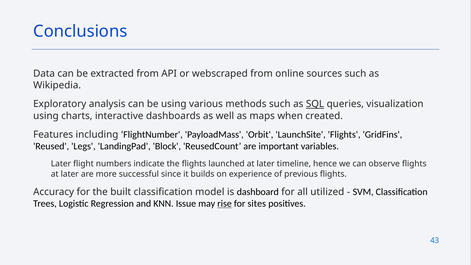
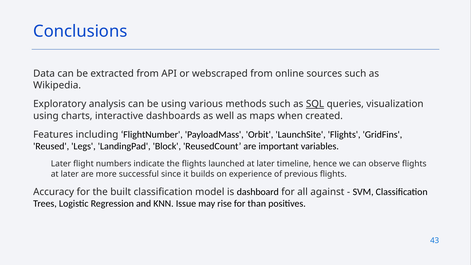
utilized: utilized -> against
rise underline: present -> none
sites: sites -> than
